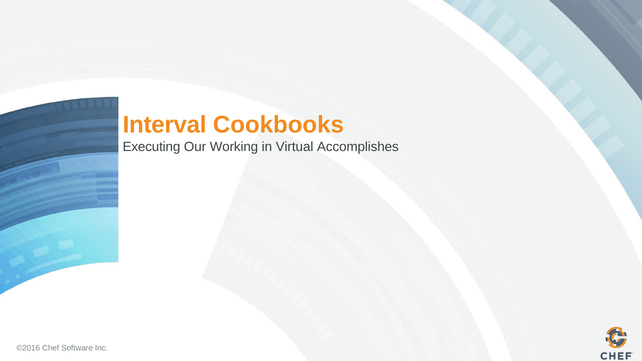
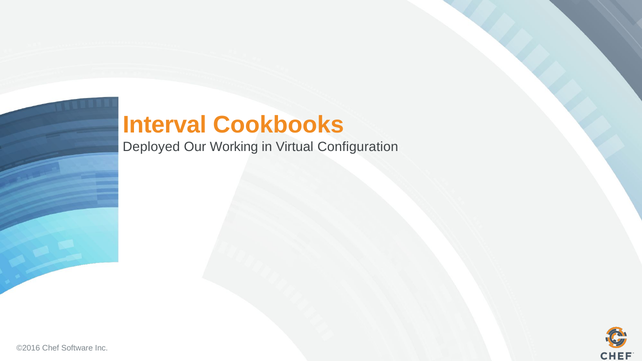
Executing: Executing -> Deployed
Accomplishes: Accomplishes -> Configuration
